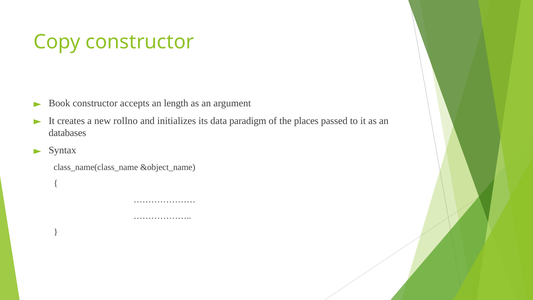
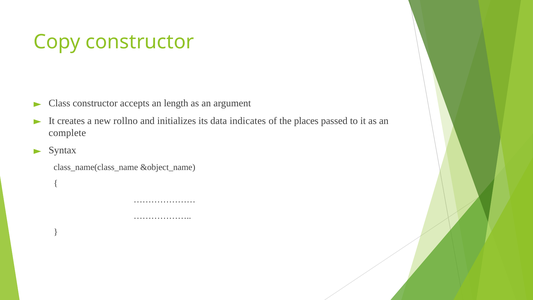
Book: Book -> Class
paradigm: paradigm -> indicates
databases: databases -> complete
